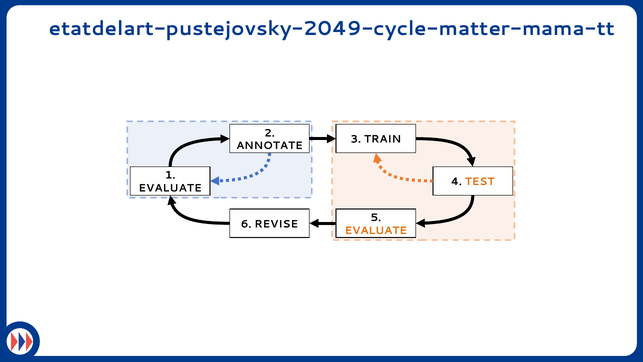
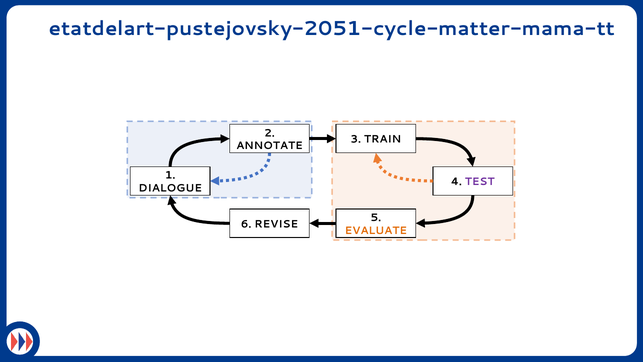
etatdelart-pustejovsky-2049-cycle-matter-mama-tt: etatdelart-pustejovsky-2049-cycle-matter-mama-tt -> etatdelart-pustejovsky-2051-cycle-matter-mama-tt
TEST colour: orange -> purple
EVALUATE at (170, 188): EVALUATE -> DIALOGUE
